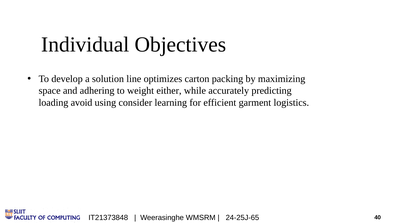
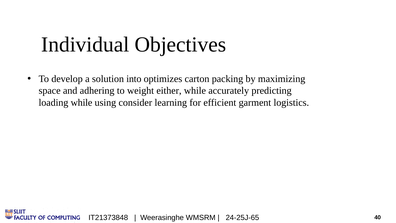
line: line -> into
loading avoid: avoid -> while
